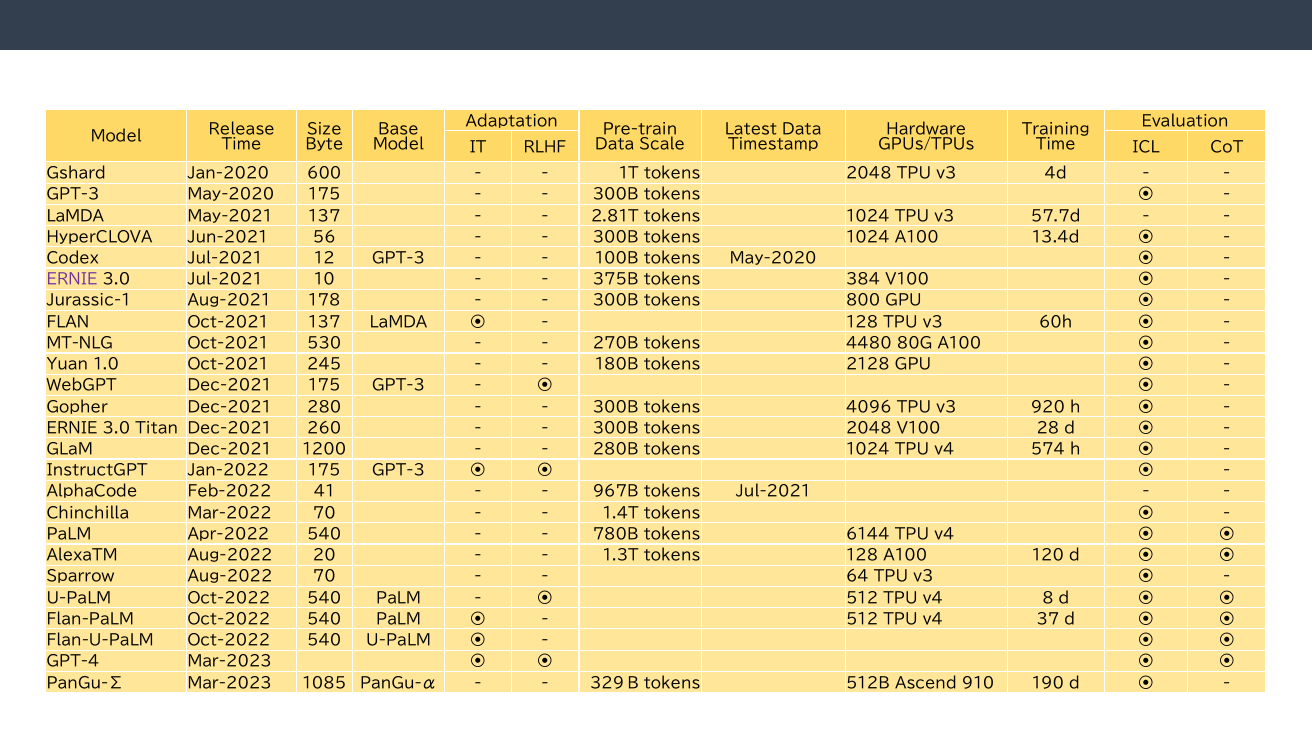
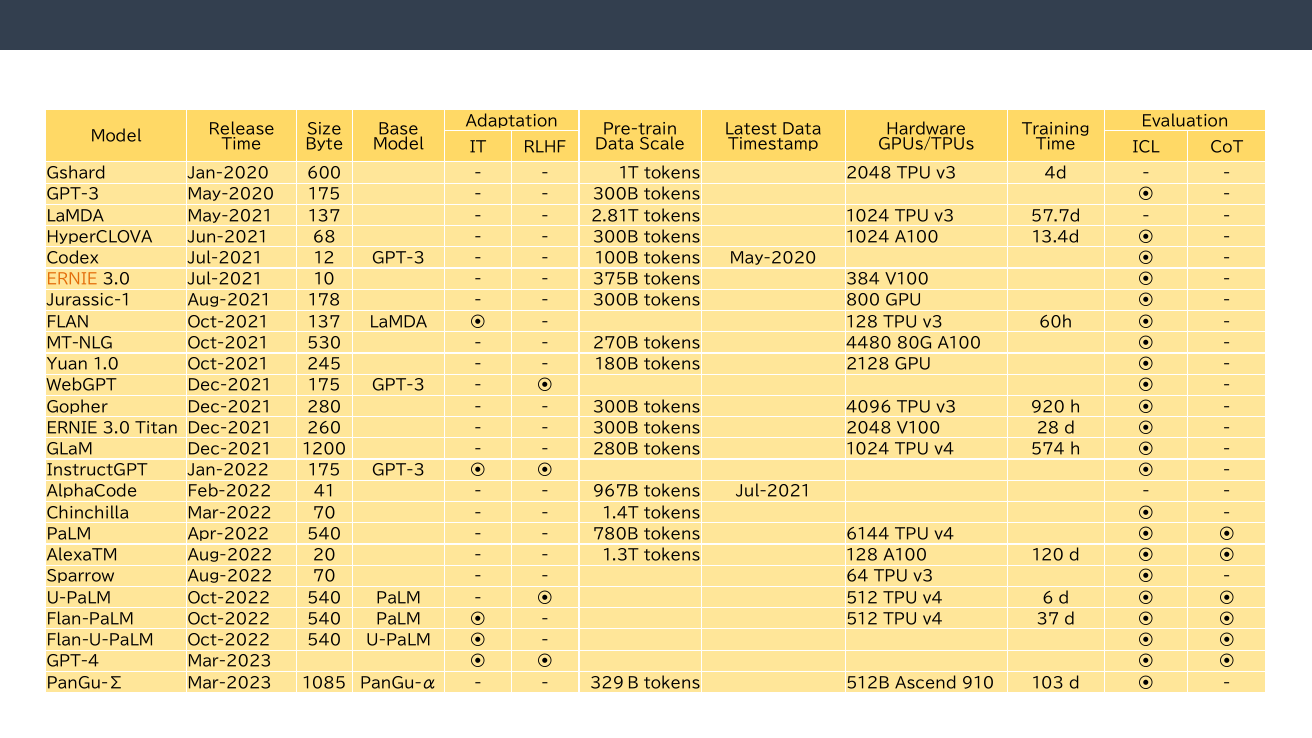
56: 56 -> 68
ERNIE at (72, 280) colour: purple -> orange
8: 8 -> 6
190: 190 -> 103
